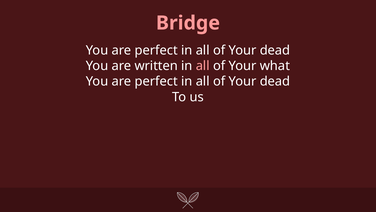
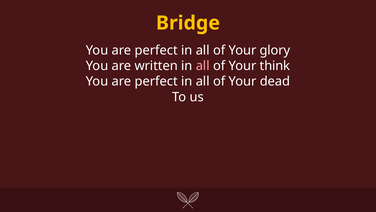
Bridge colour: pink -> yellow
dead at (275, 50): dead -> glory
what: what -> think
